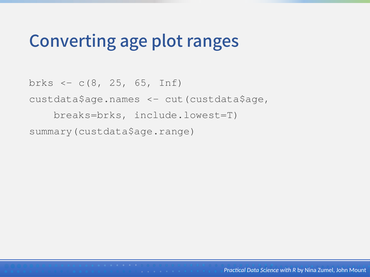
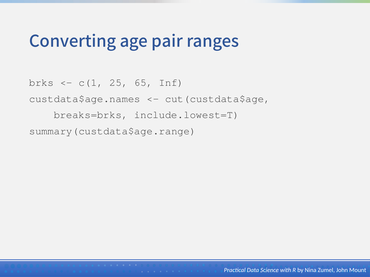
plot: plot -> pair
c(8: c(8 -> c(1
